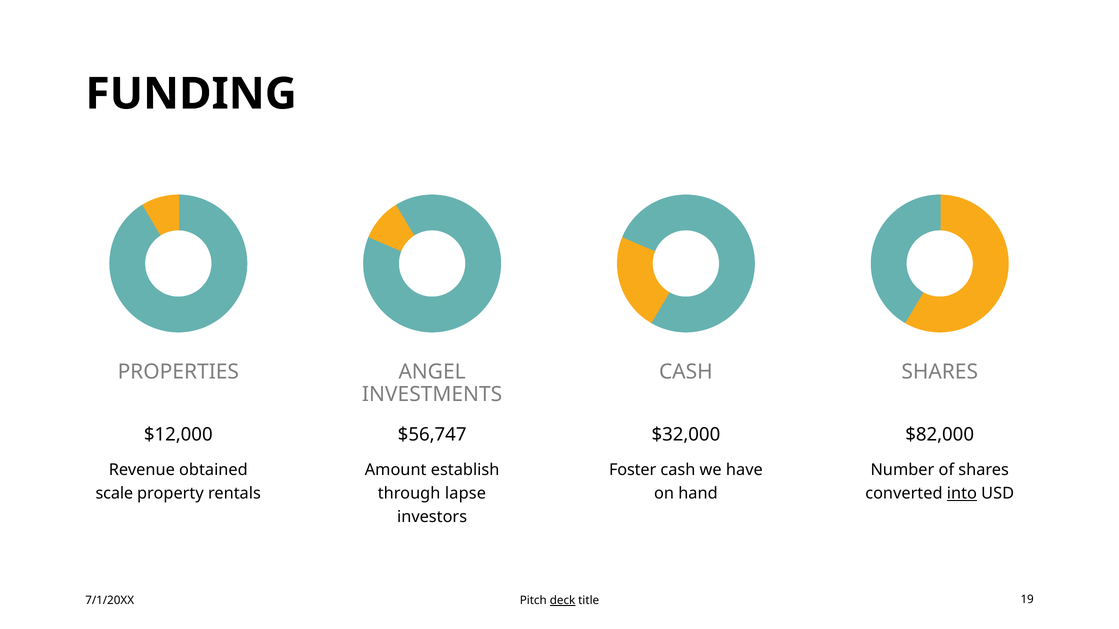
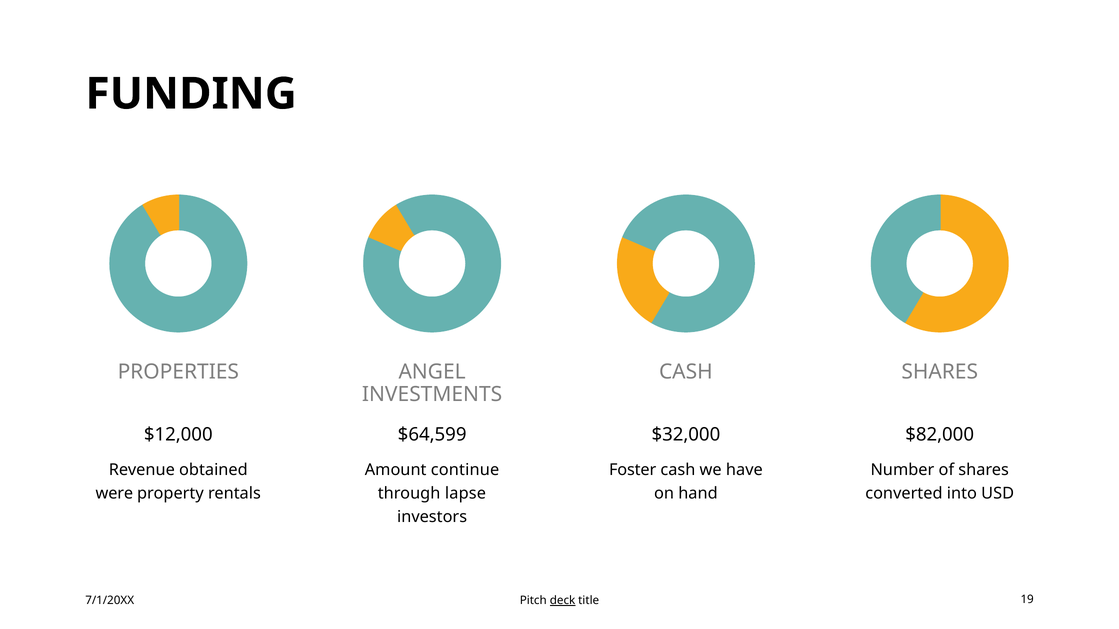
$56,747: $56,747 -> $64,599
establish: establish -> continue
scale: scale -> were
into underline: present -> none
